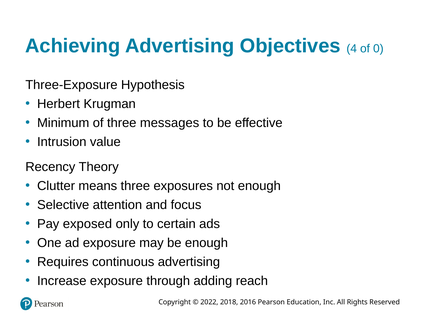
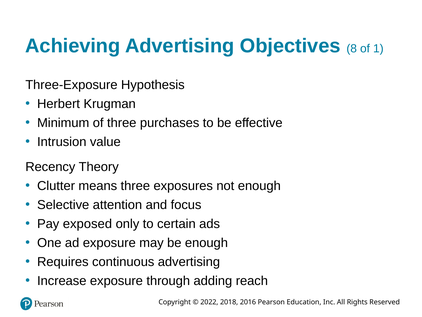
4: 4 -> 8
0: 0 -> 1
messages: messages -> purchases
